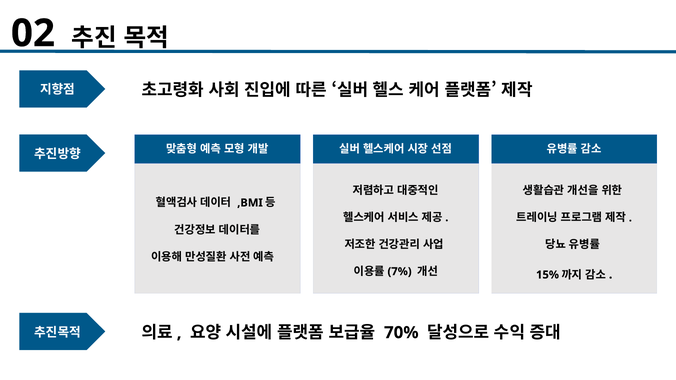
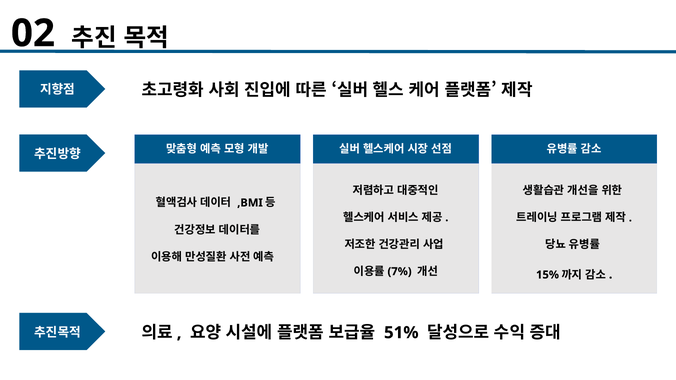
70%: 70% -> 51%
